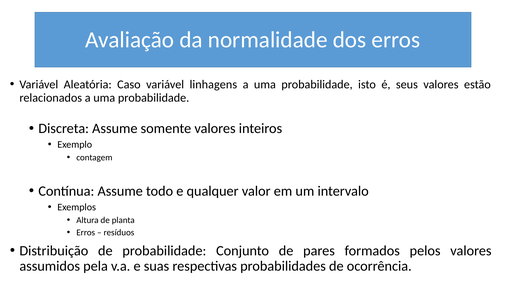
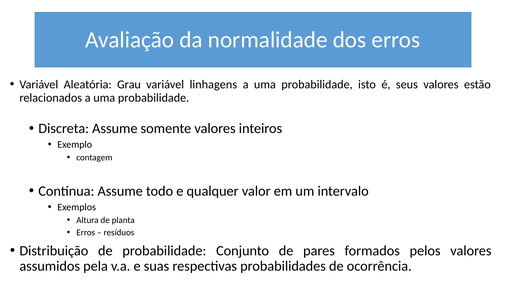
Caso: Caso -> Grau
